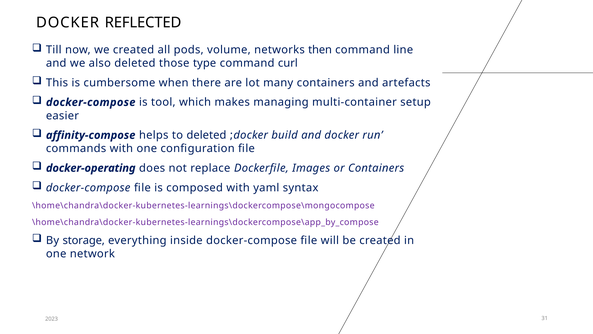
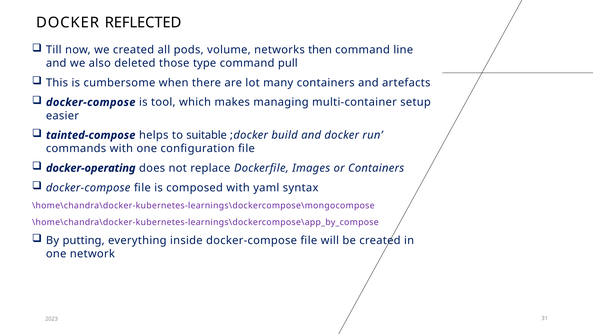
curl: curl -> pull
affinity-compose: affinity-compose -> tainted-compose
to deleted: deleted -> suitable
storage: storage -> putting
